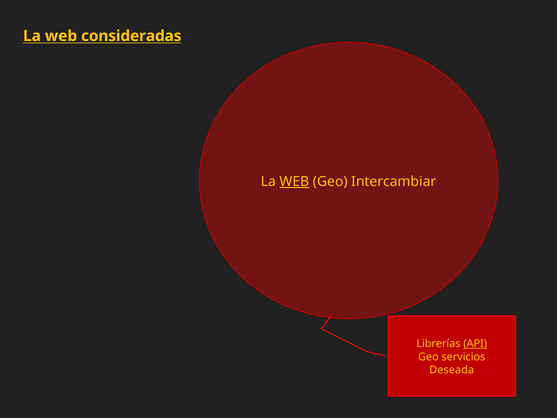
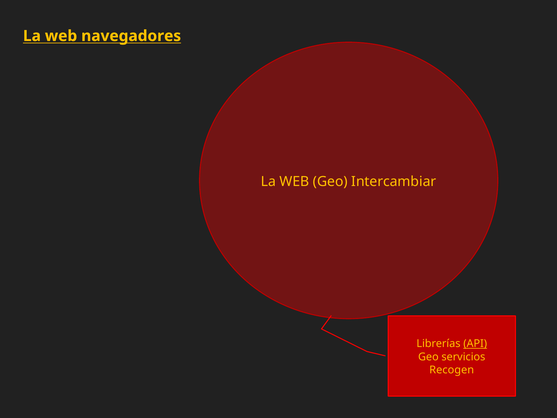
consideradas: consideradas -> navegadores
WEB at (294, 181) underline: present -> none
Deseada: Deseada -> Recogen
